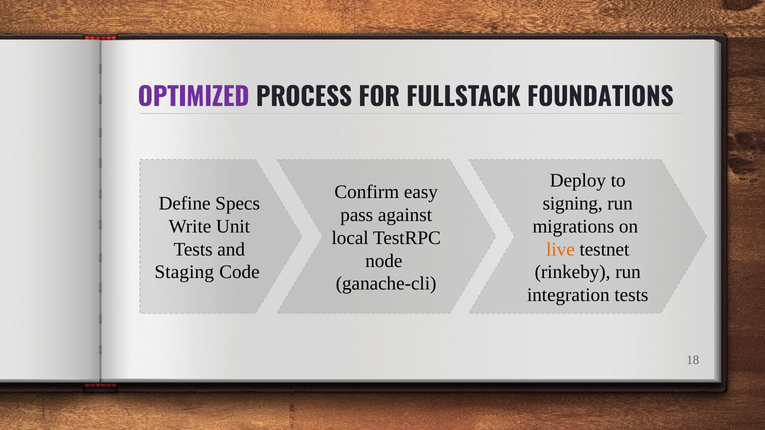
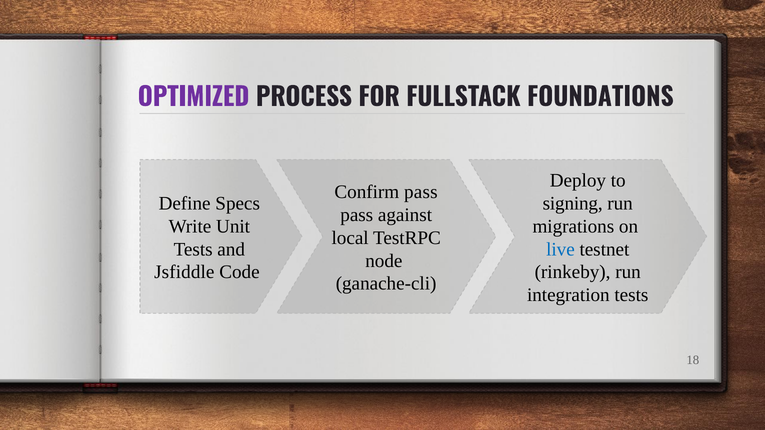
Confirm easy: easy -> pass
live colour: orange -> blue
Staging: Staging -> Jsfiddle
